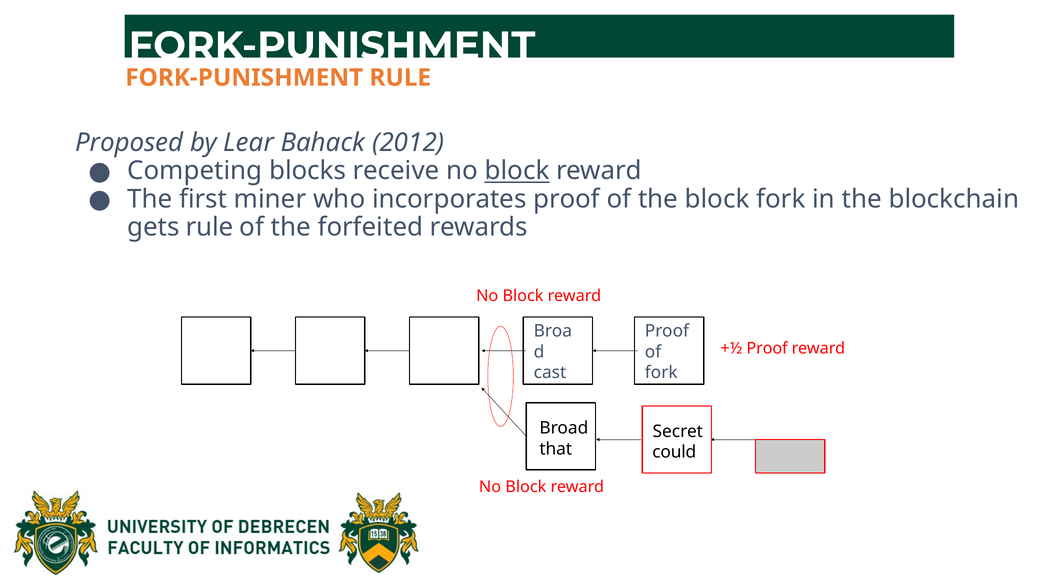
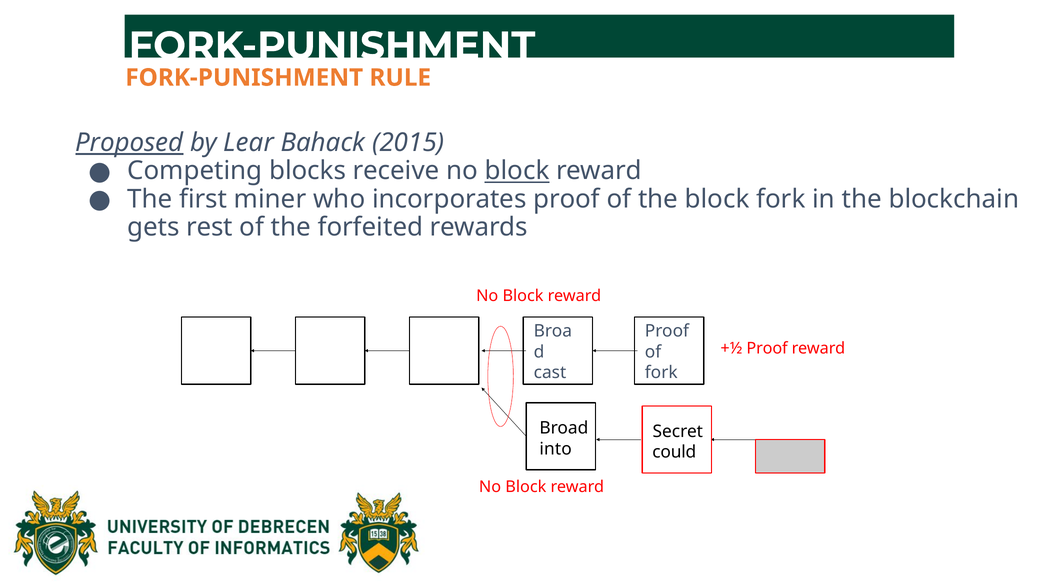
Proposed underline: none -> present
2012: 2012 -> 2015
gets rule: rule -> rest
that: that -> into
